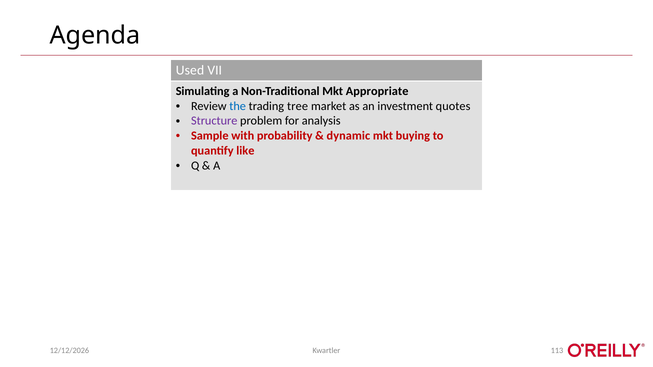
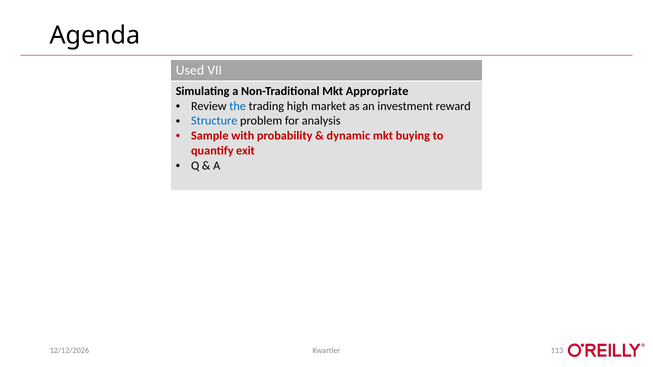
tree: tree -> high
quotes: quotes -> reward
Structure colour: purple -> blue
like: like -> exit
